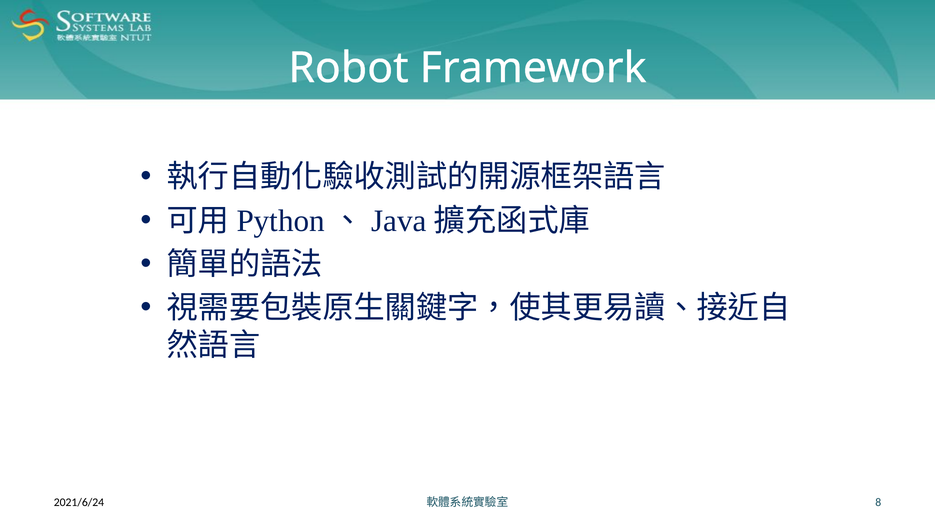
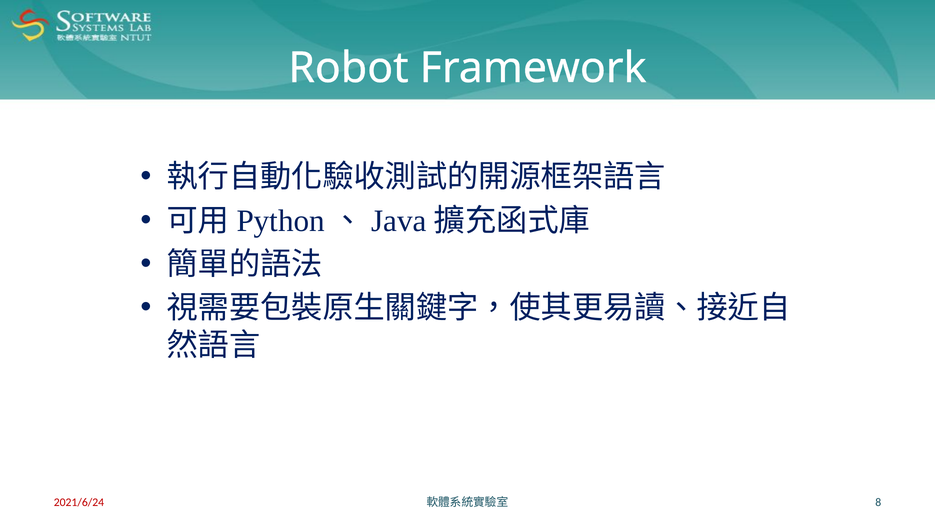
2021/6/24 colour: black -> red
